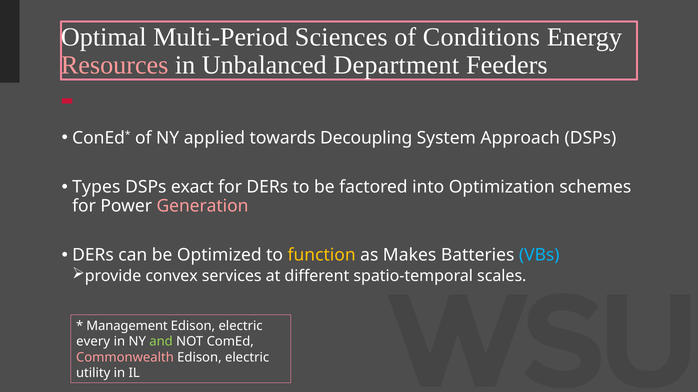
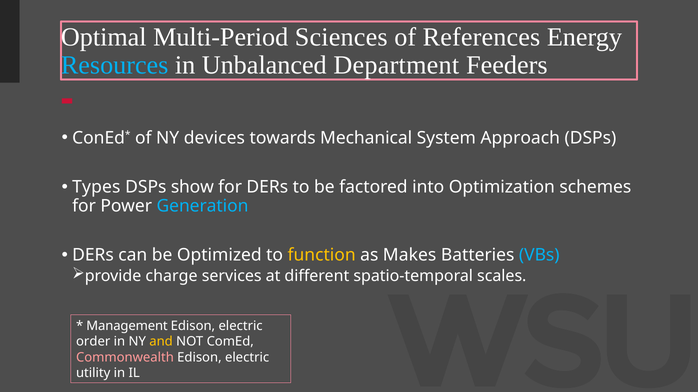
Conditions: Conditions -> References
Resources colour: pink -> light blue
applied: applied -> devices
Decoupling: Decoupling -> Mechanical
exact: exact -> show
Generation colour: pink -> light blue
convex: convex -> charge
every: every -> order
and colour: light green -> yellow
